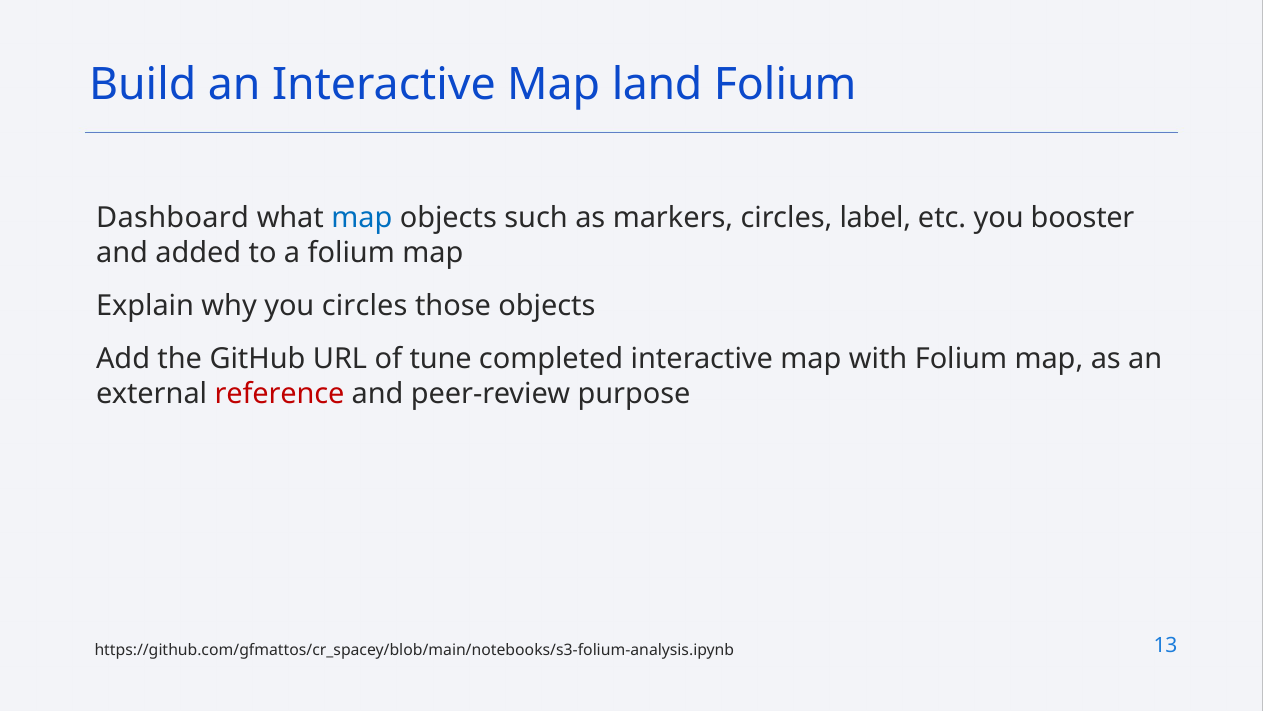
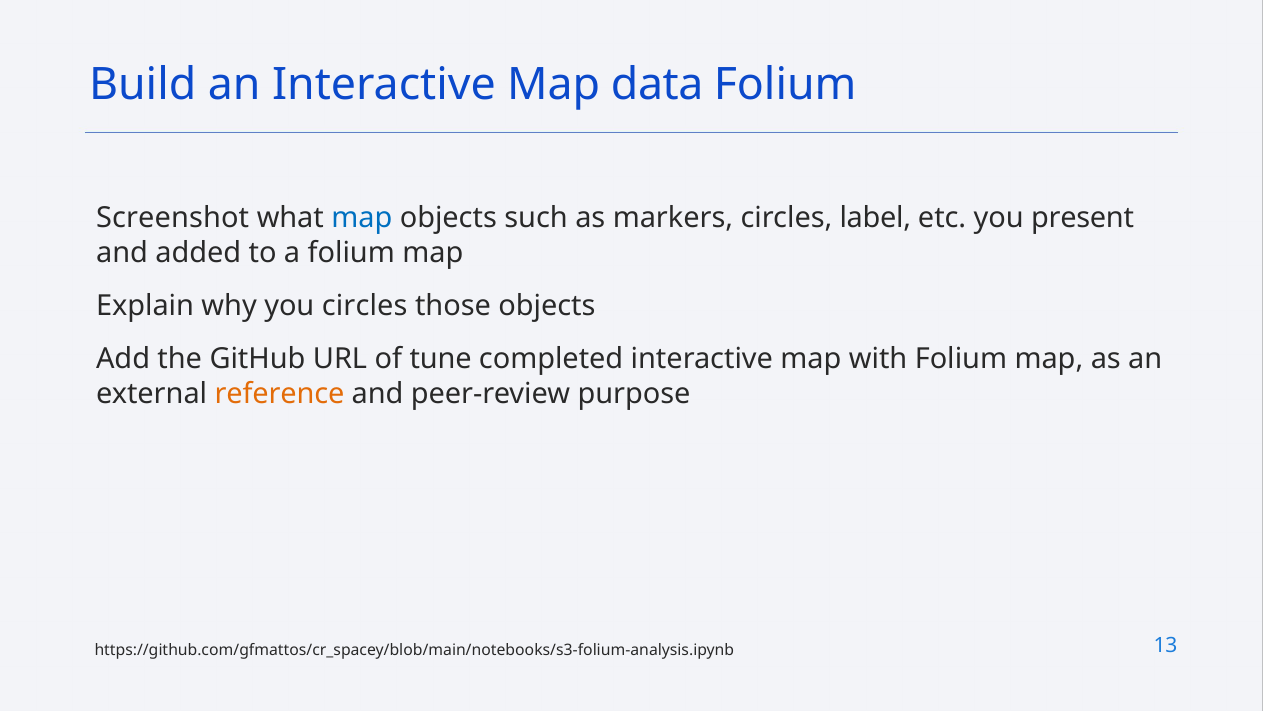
land: land -> data
Dashboard: Dashboard -> Screenshot
booster: booster -> present
reference colour: red -> orange
